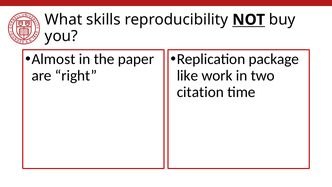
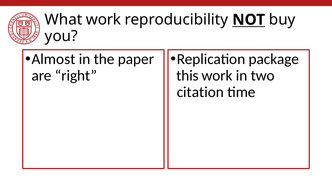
What skills: skills -> work
like: like -> this
